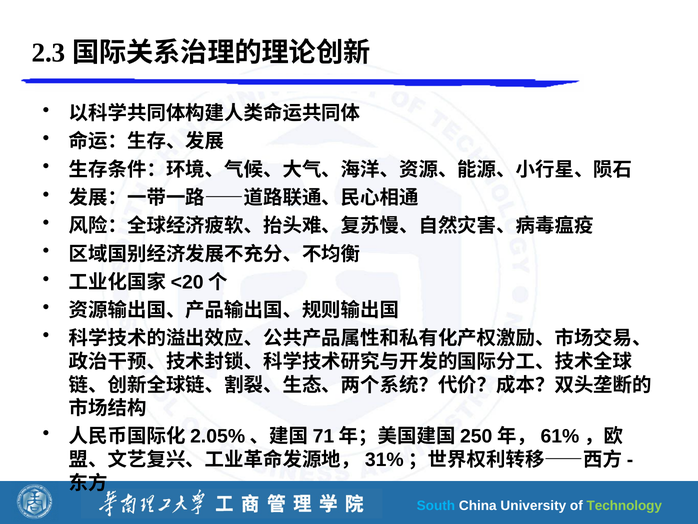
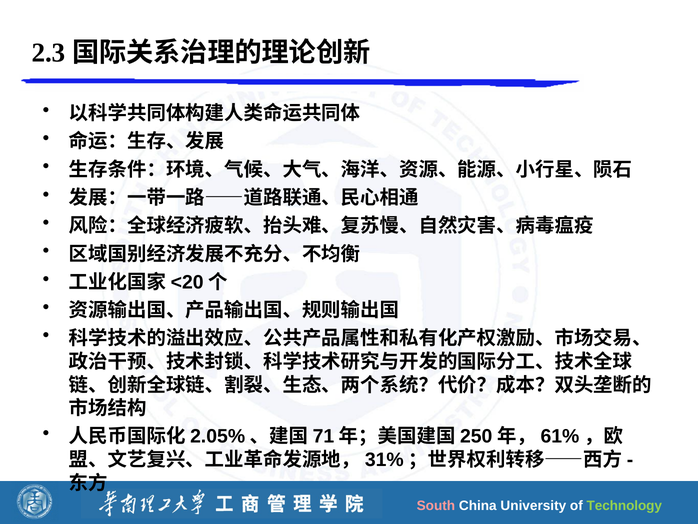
South colour: light blue -> pink
